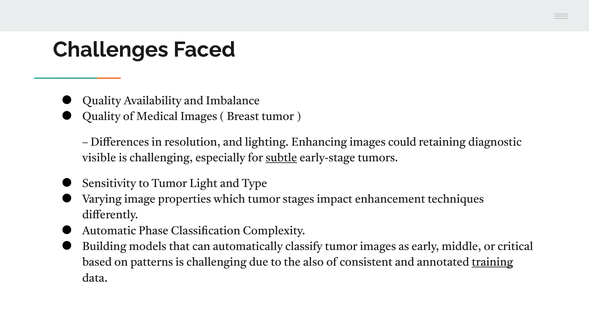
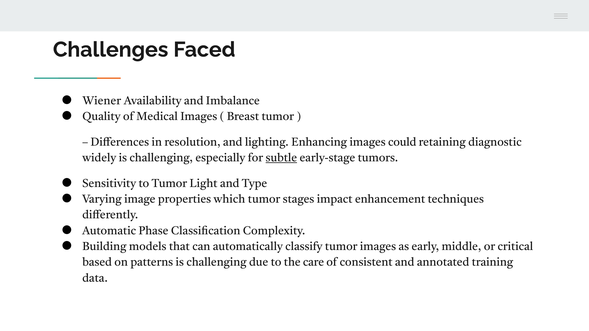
Quality at (102, 101): Quality -> Wiener
visible: visible -> widely
also: also -> care
training underline: present -> none
